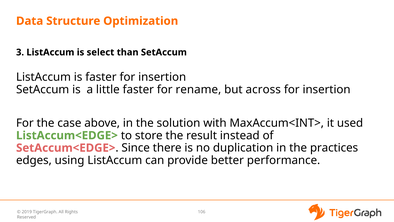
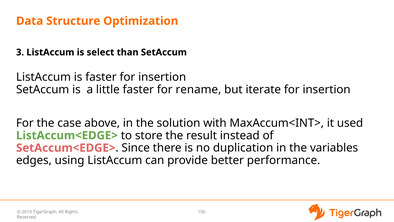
across: across -> iterate
practices: practices -> variables
